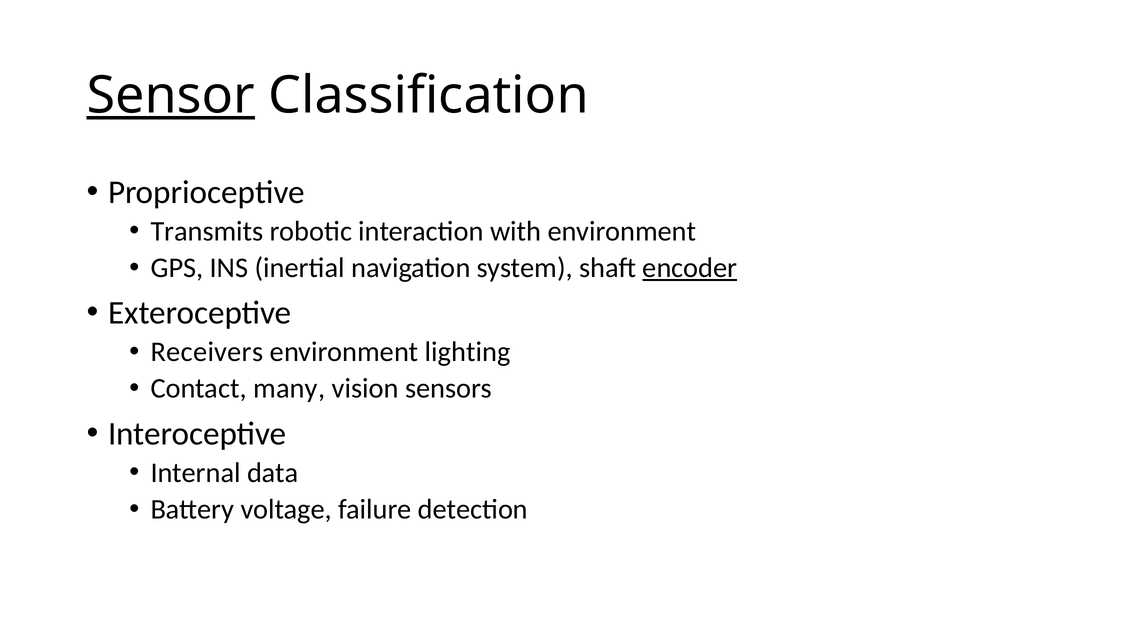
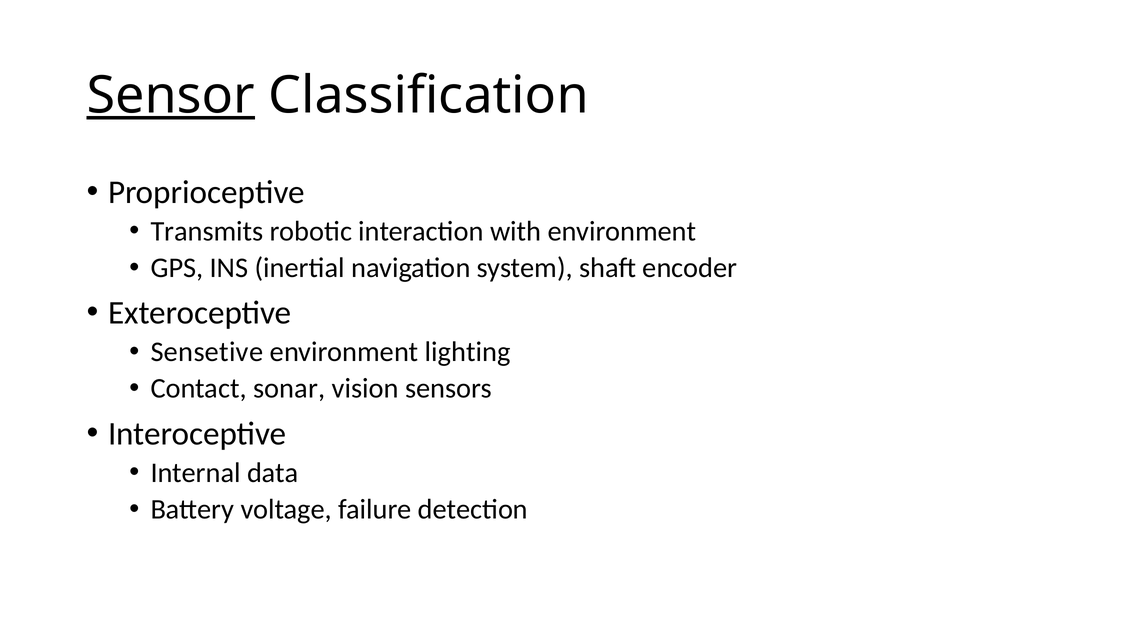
encoder underline: present -> none
Receivers: Receivers -> Sensetive
many: many -> sonar
